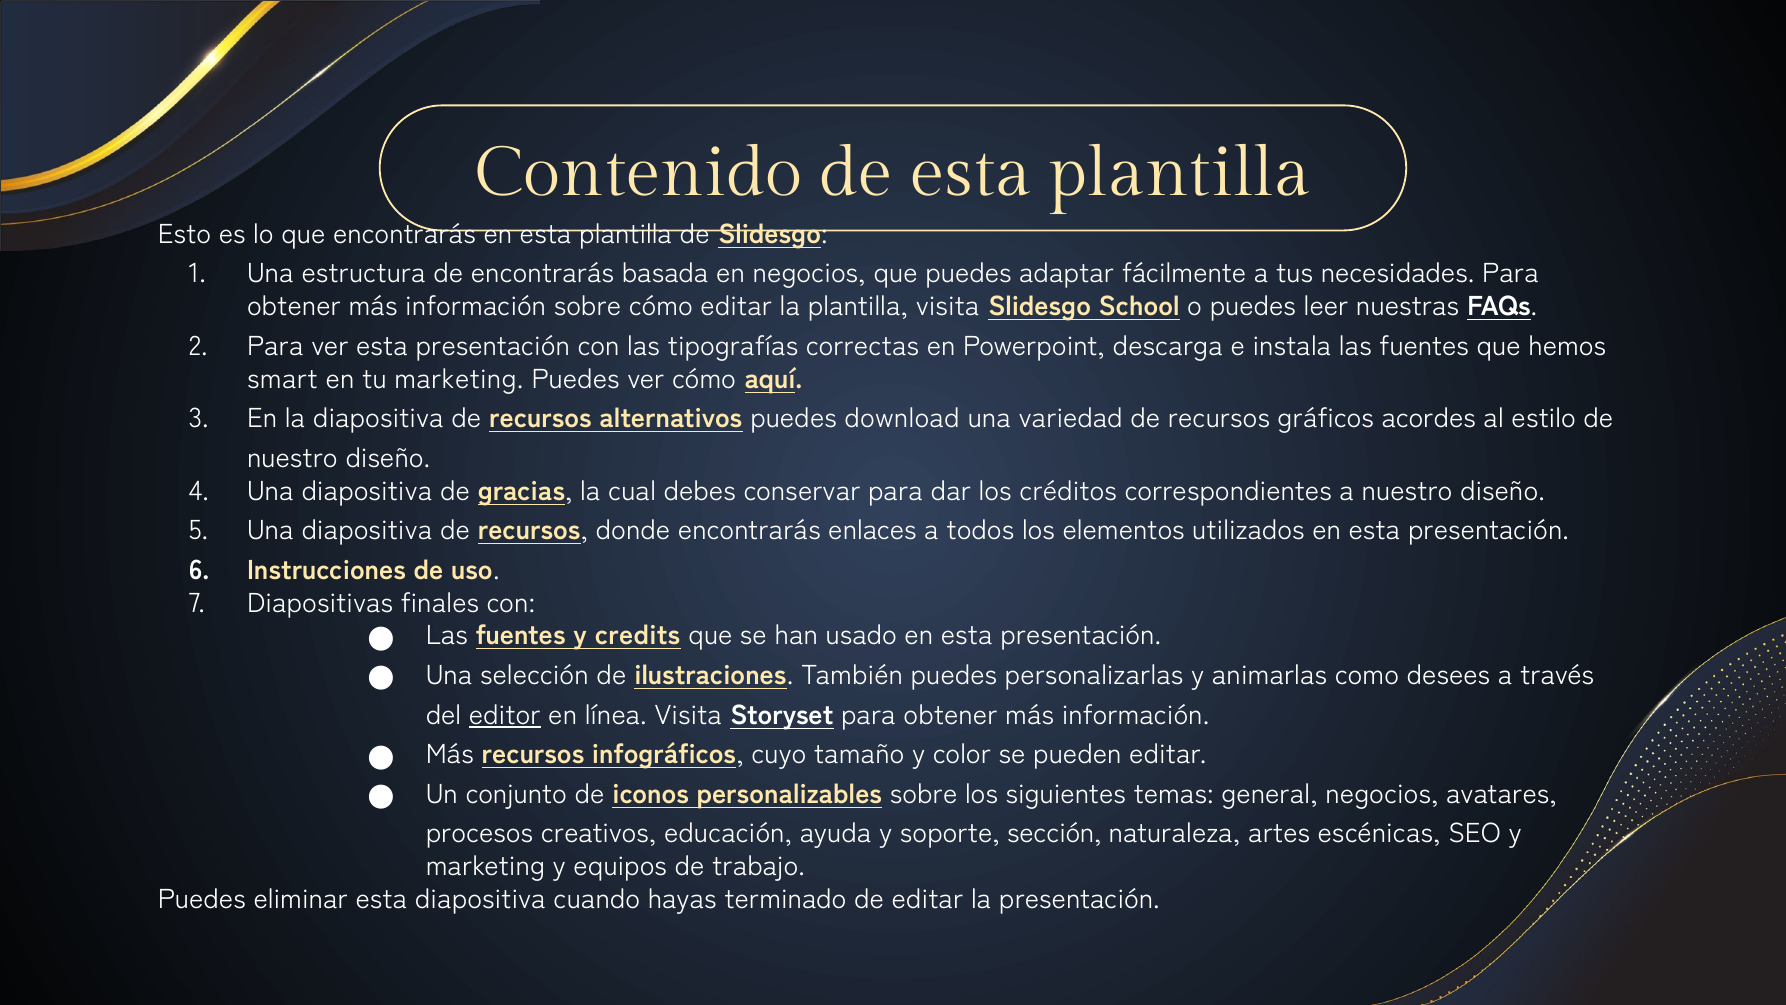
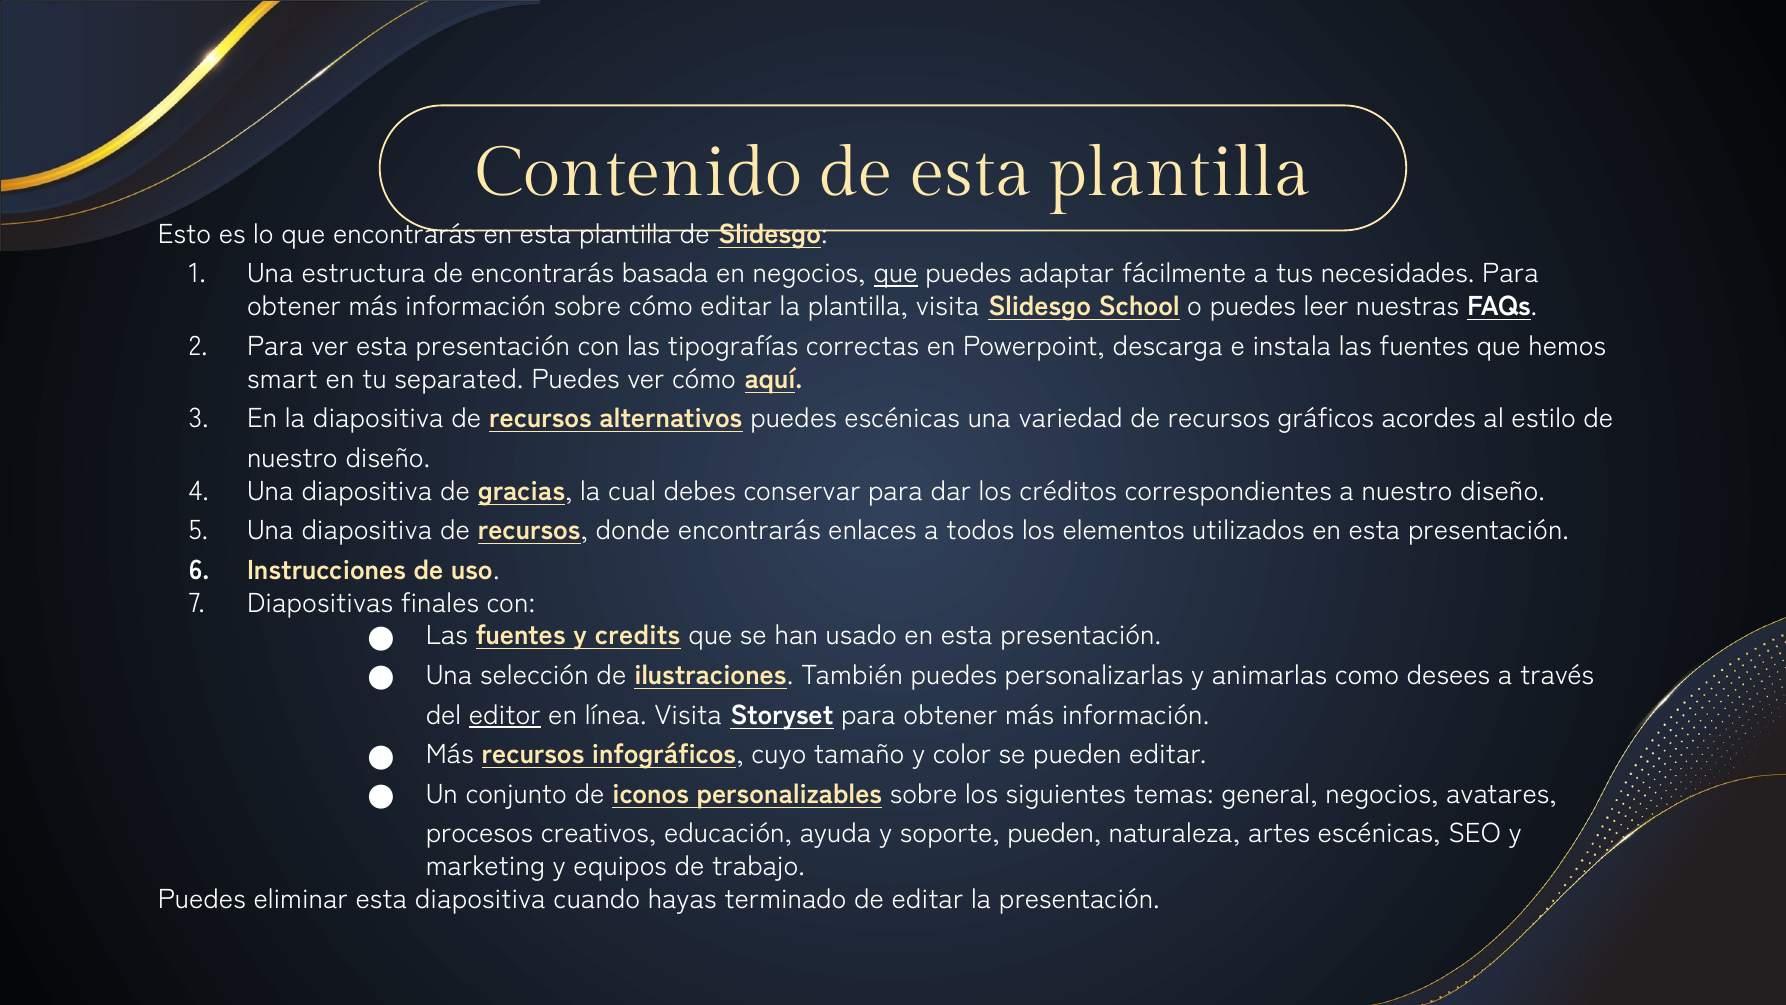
que at (896, 274) underline: none -> present
tu marketing: marketing -> separated
puedes download: download -> escénicas
soporte sección: sección -> pueden
